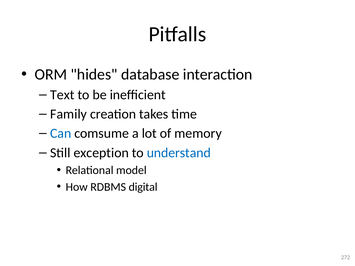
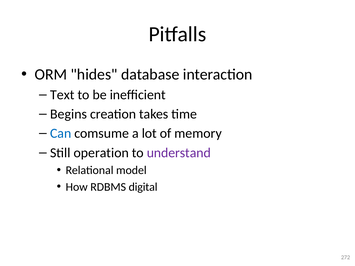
Family: Family -> Begins
exception: exception -> operation
understand colour: blue -> purple
